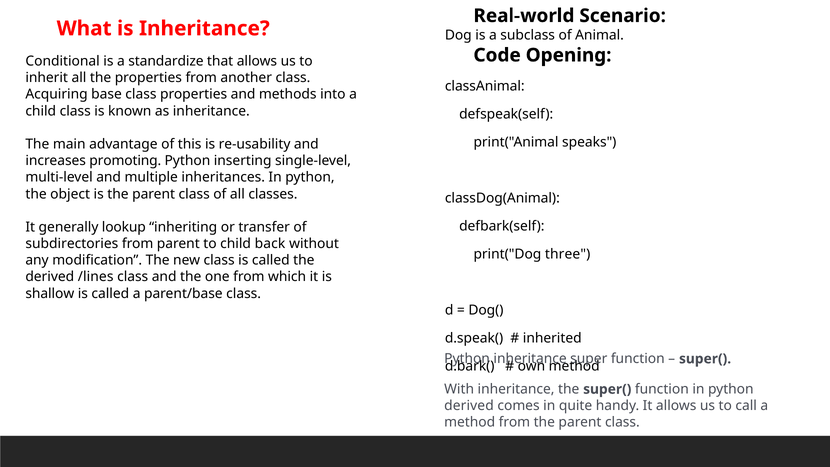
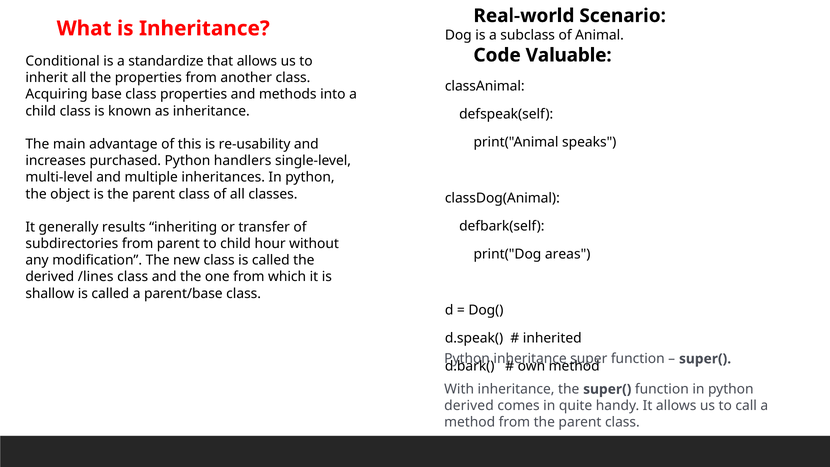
Opening: Opening -> Valuable
promoting: promoting -> purchased
inserting: inserting -> handlers
lookup: lookup -> results
back: back -> hour
three: three -> areas
